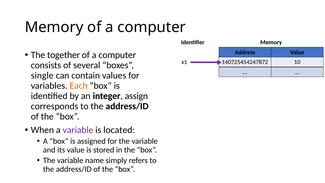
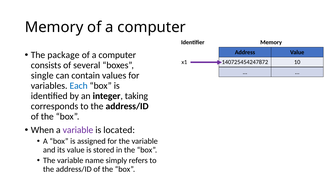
together: together -> package
Each colour: orange -> blue
assign: assign -> taking
